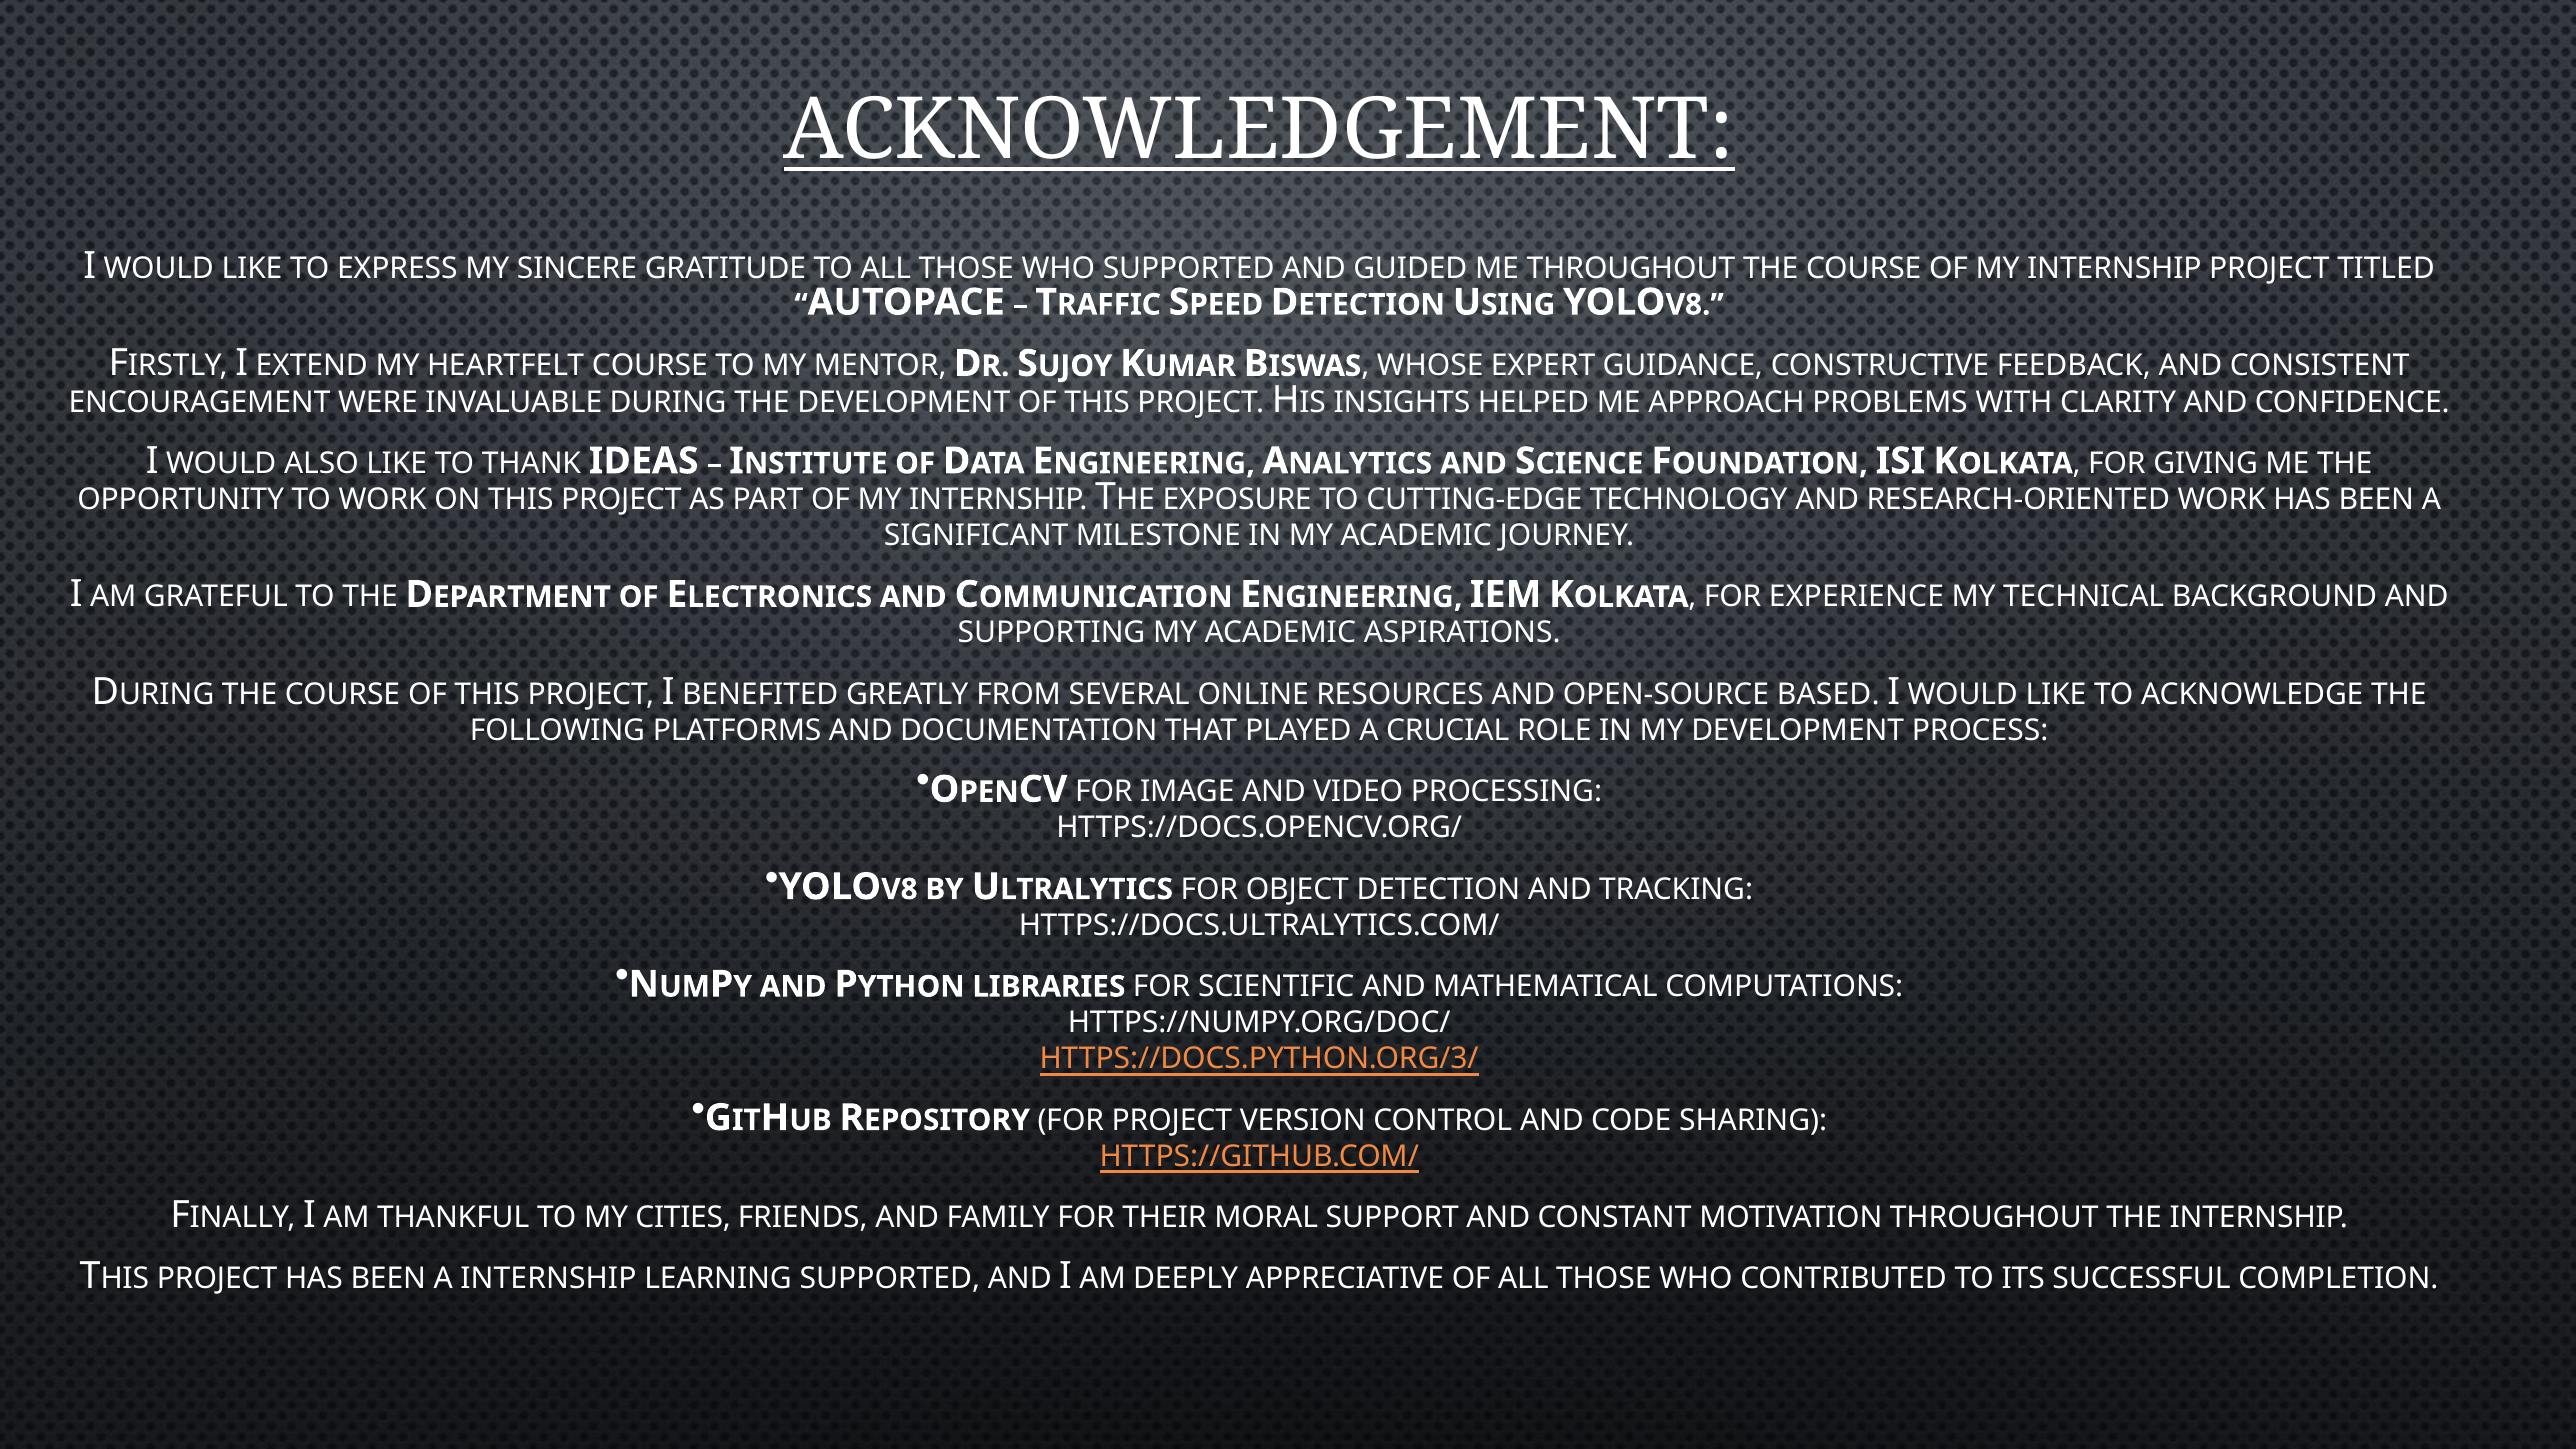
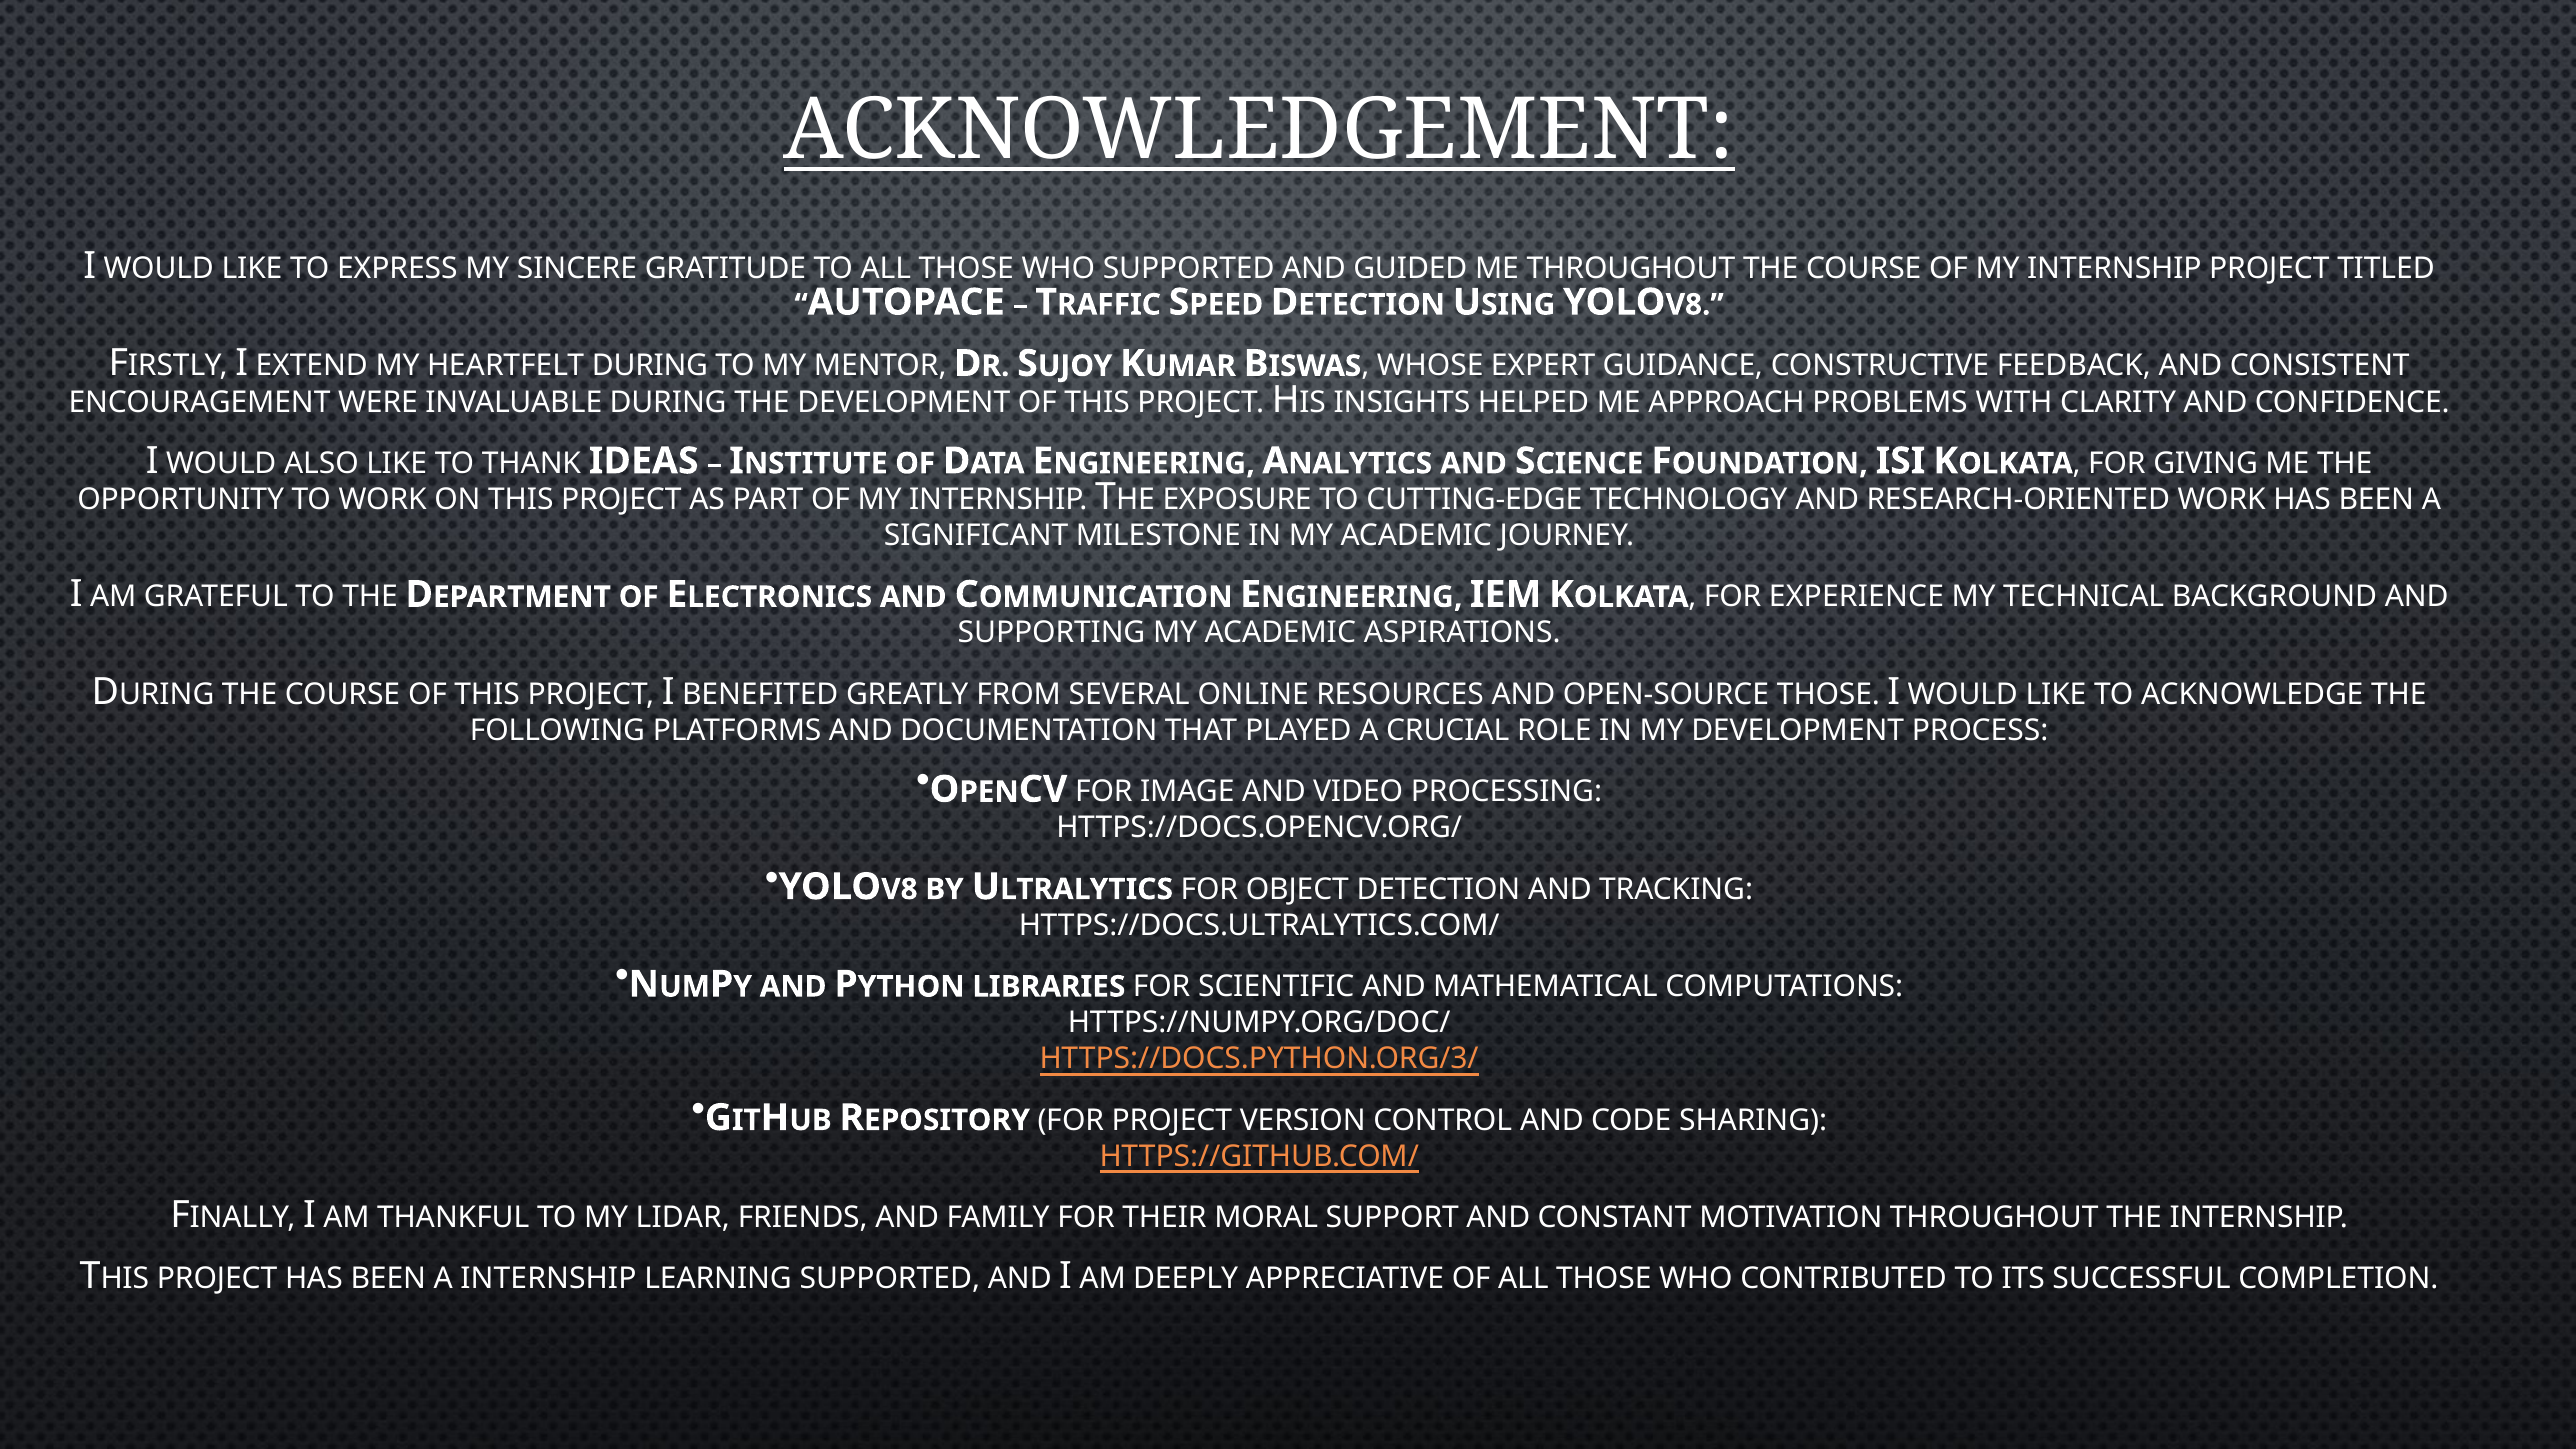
HEARTFELT COURSE: COURSE -> DURING
OPEN-SOURCE BASED: BASED -> THOSE
CITIES: CITIES -> LIDAR
